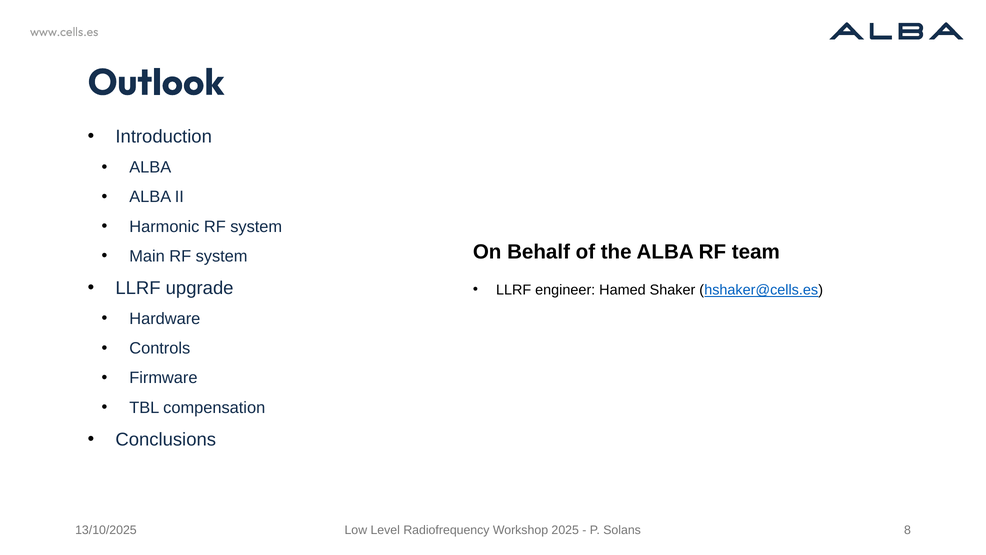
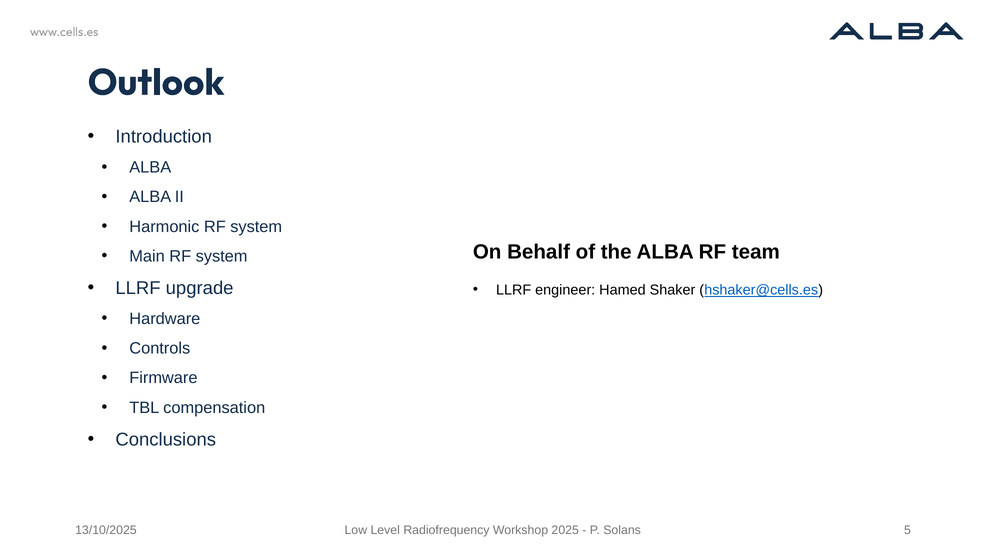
8: 8 -> 5
